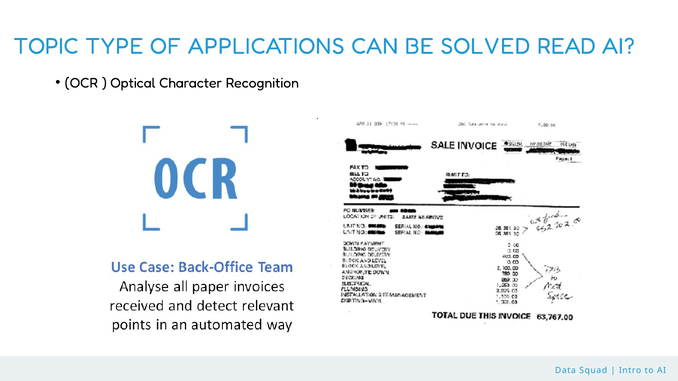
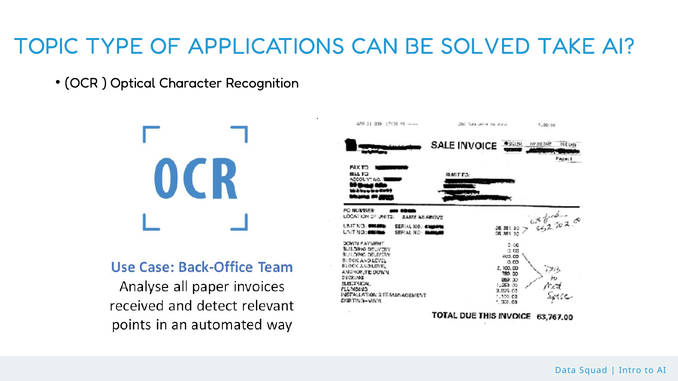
READ: READ -> TAKE
